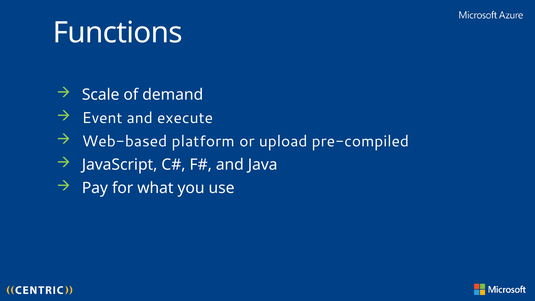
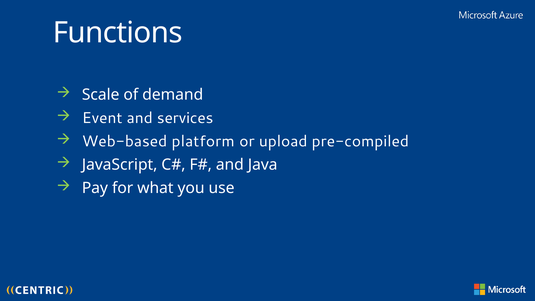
execute: execute -> services
